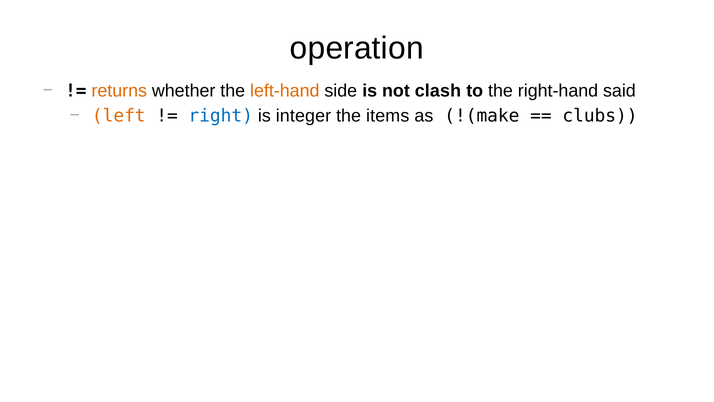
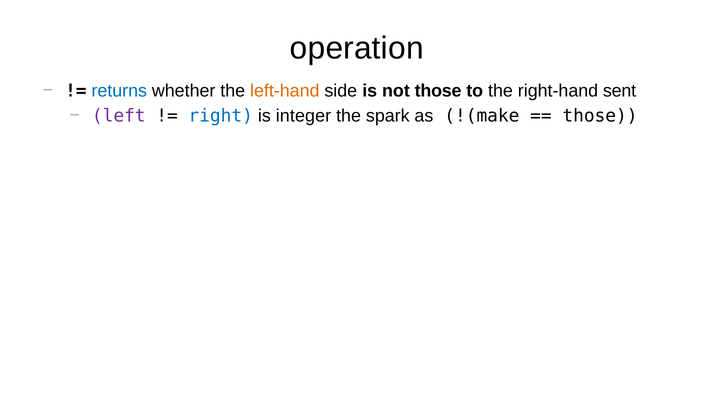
returns colour: orange -> blue
not clash: clash -> those
said: said -> sent
left colour: orange -> purple
items: items -> spark
clubs at (600, 116): clubs -> those
